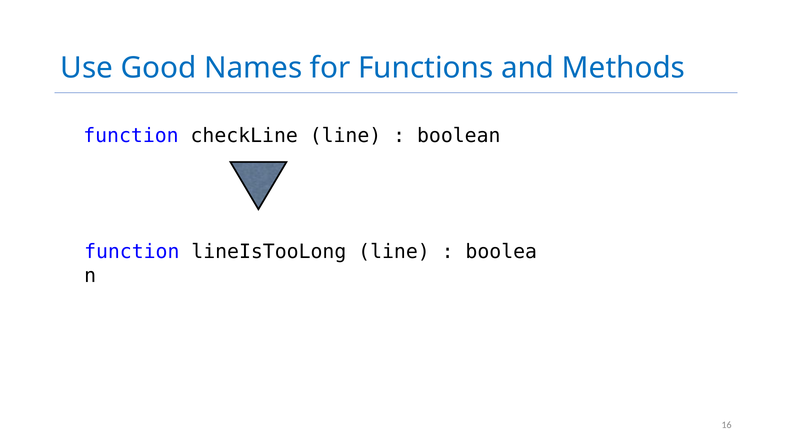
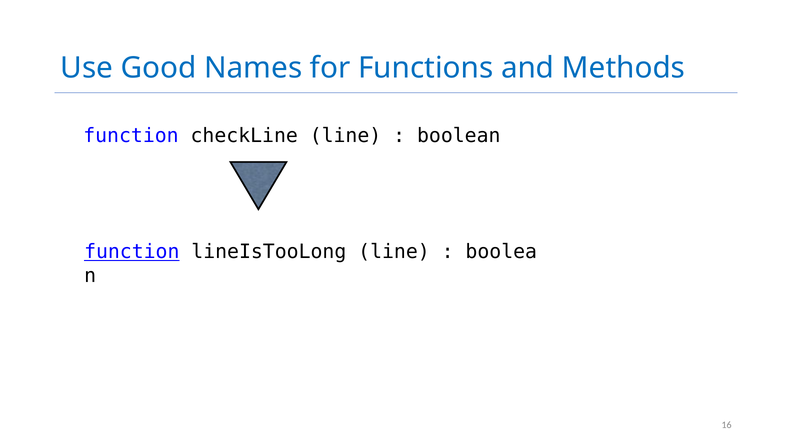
function at (132, 252) underline: none -> present
